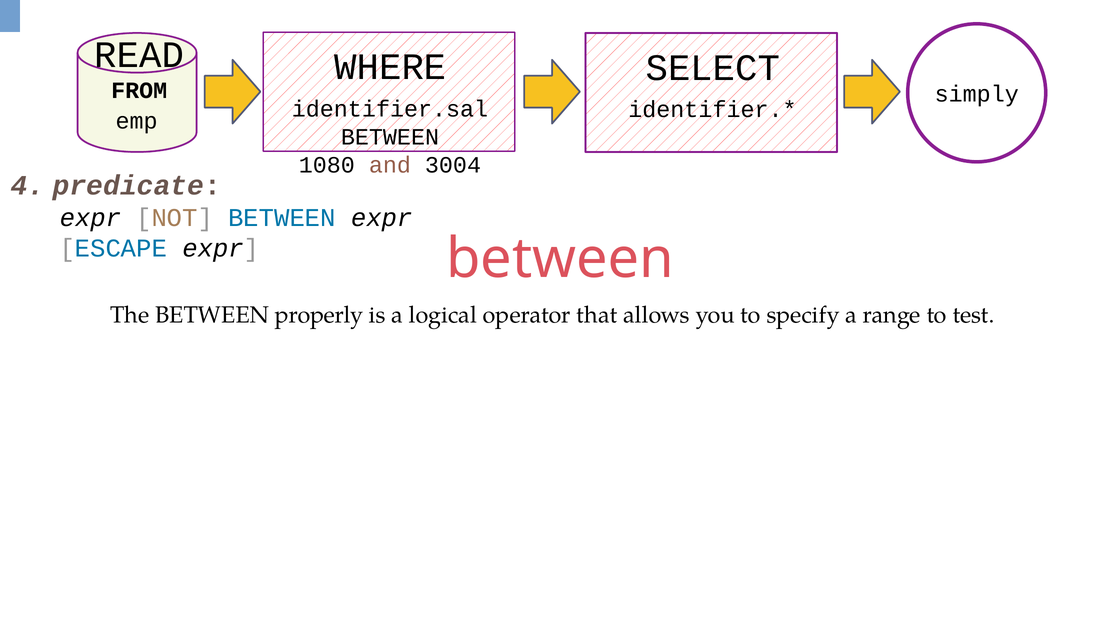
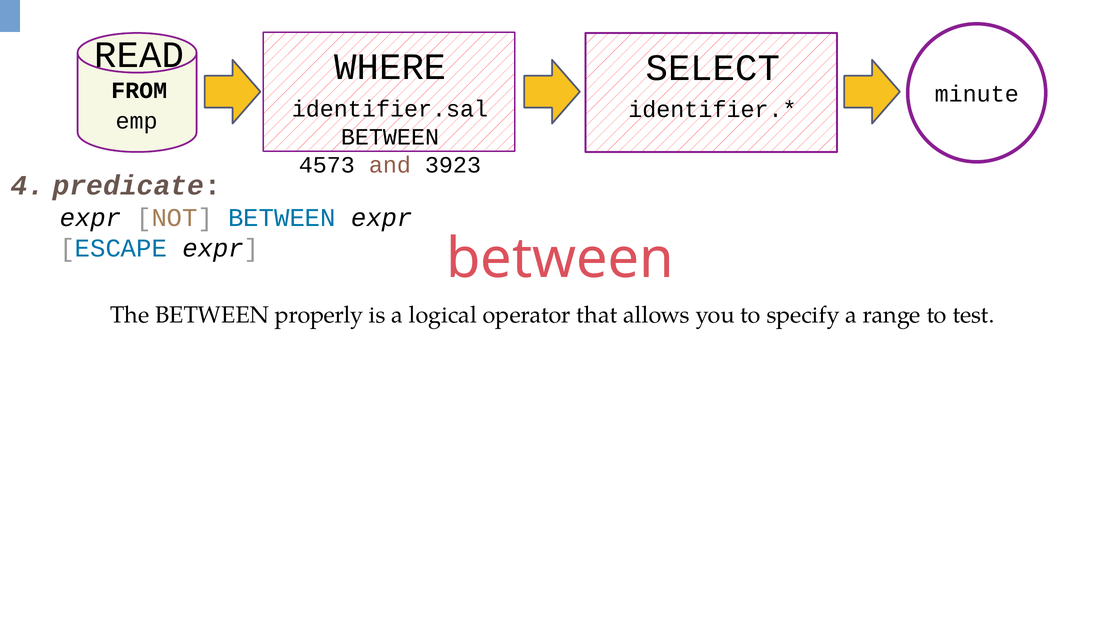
simply: simply -> minute
1080: 1080 -> 4573
3004: 3004 -> 3923
